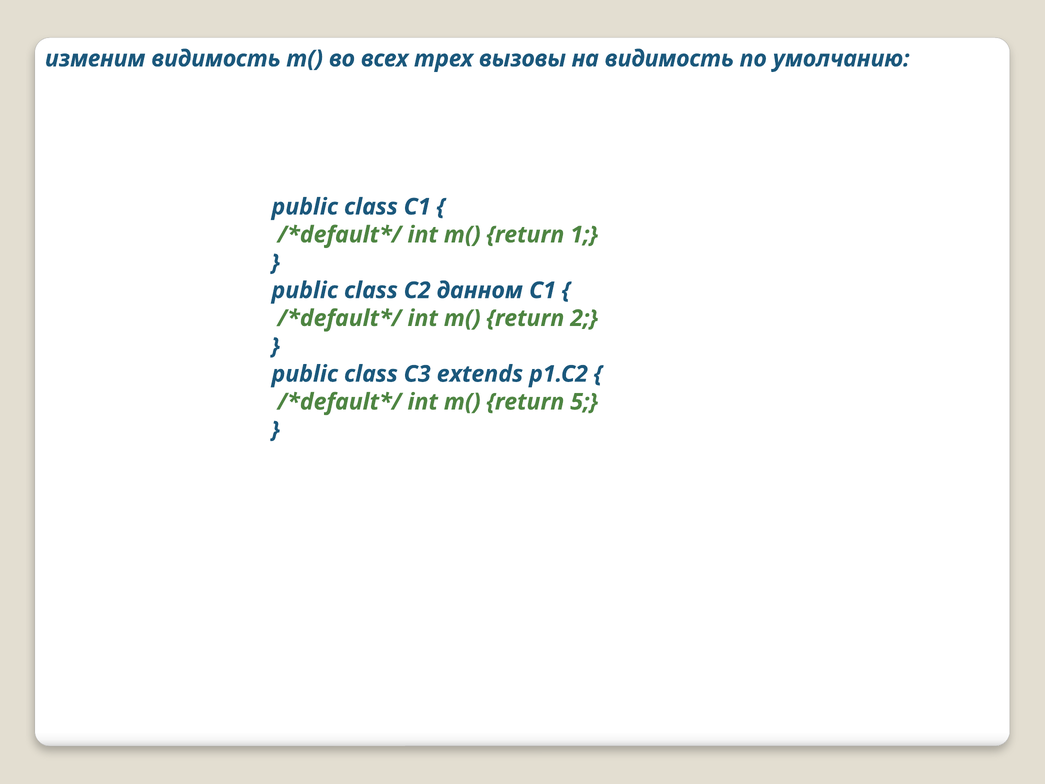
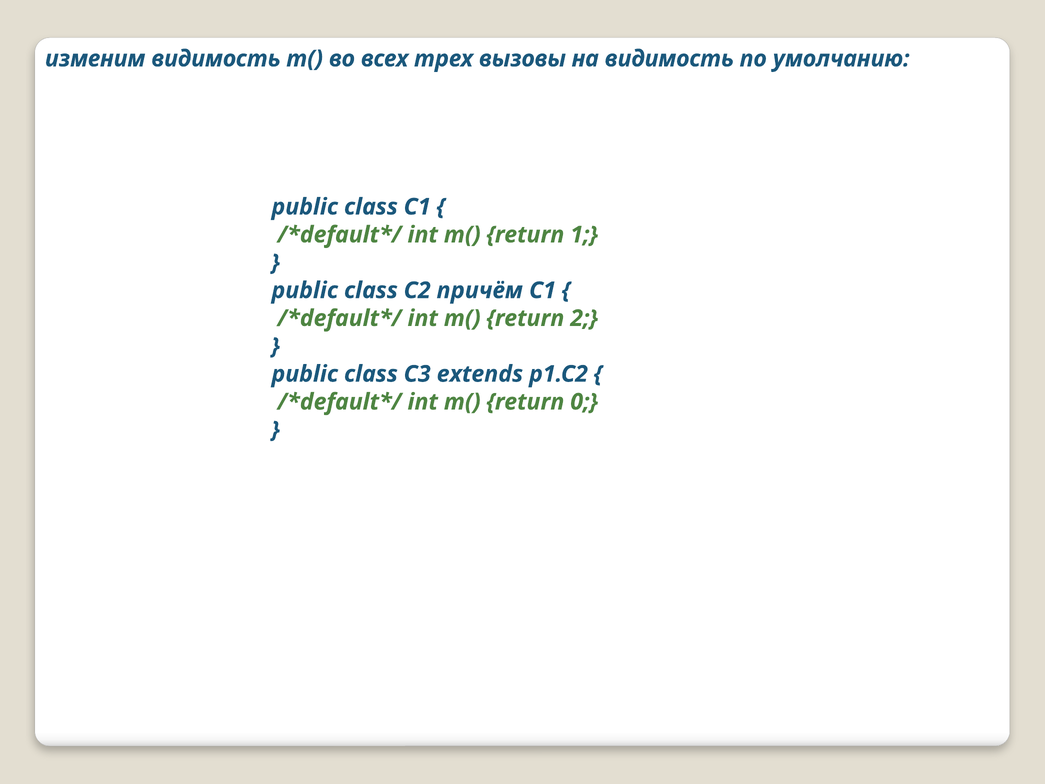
данном: данном -> причём
5: 5 -> 0
